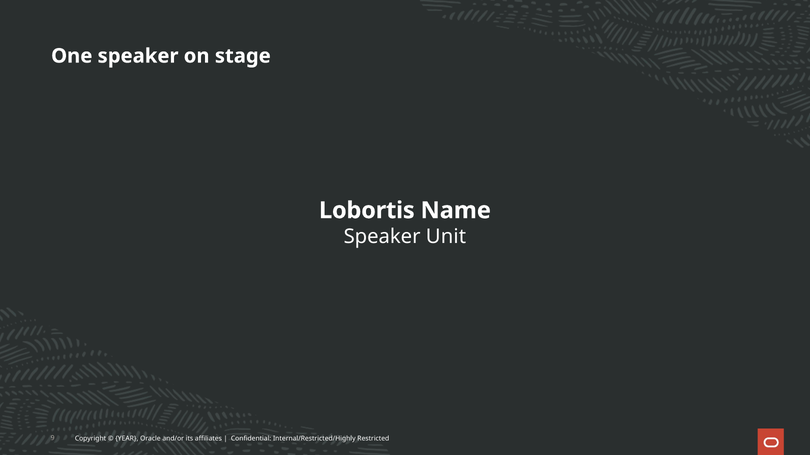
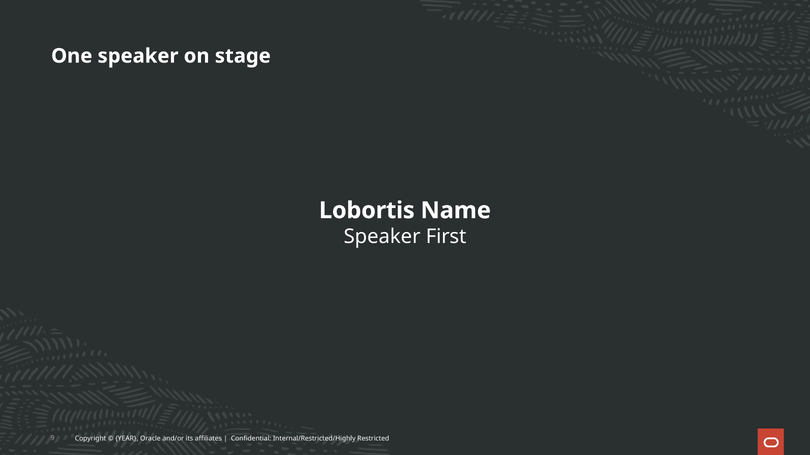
Unit: Unit -> First
